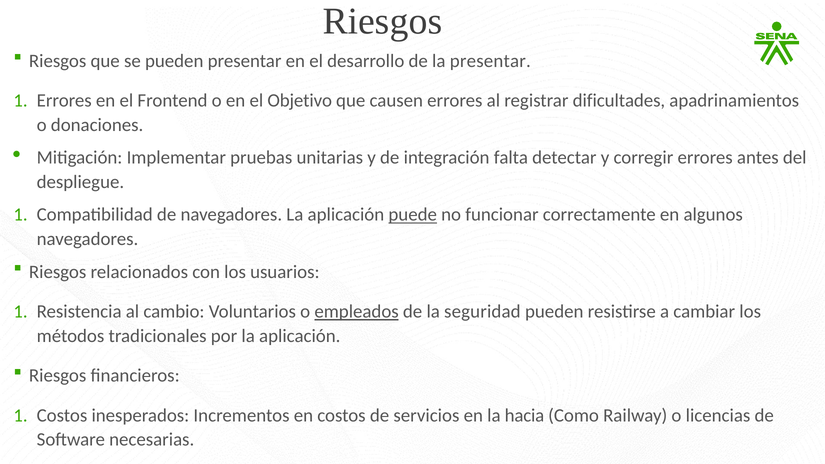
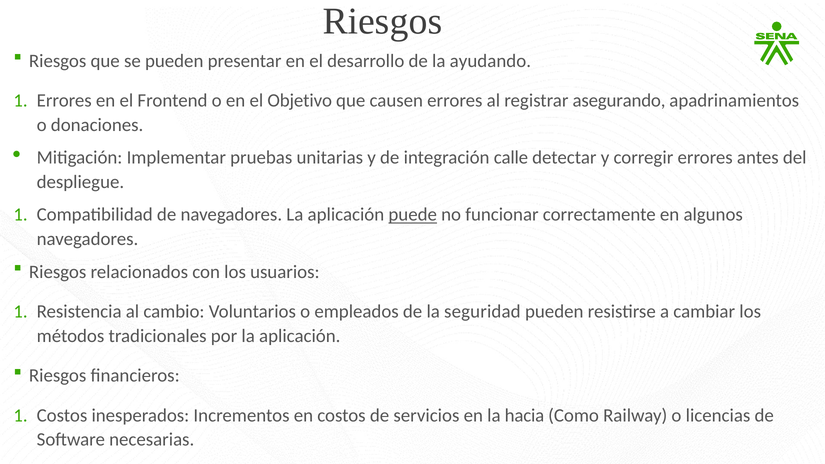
la presentar: presentar -> ayudando
dificultades: dificultades -> asegurando
falta: falta -> calle
empleados underline: present -> none
